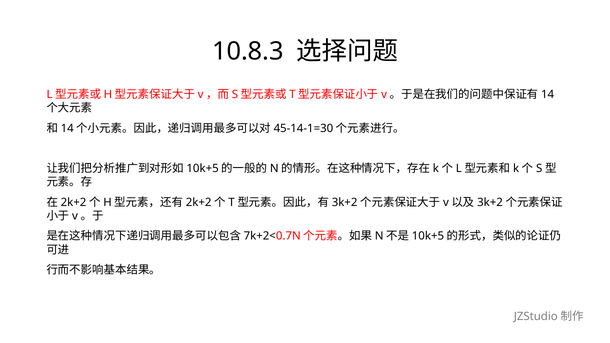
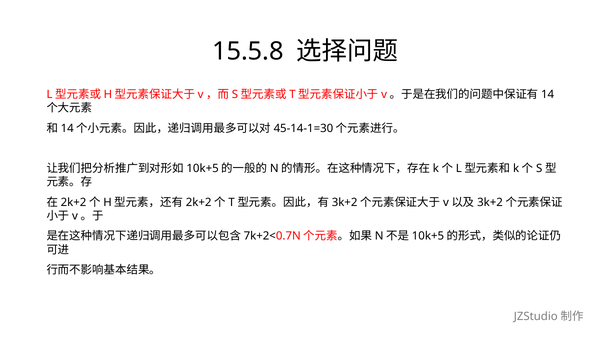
10.8.3: 10.8.3 -> 15.5.8
